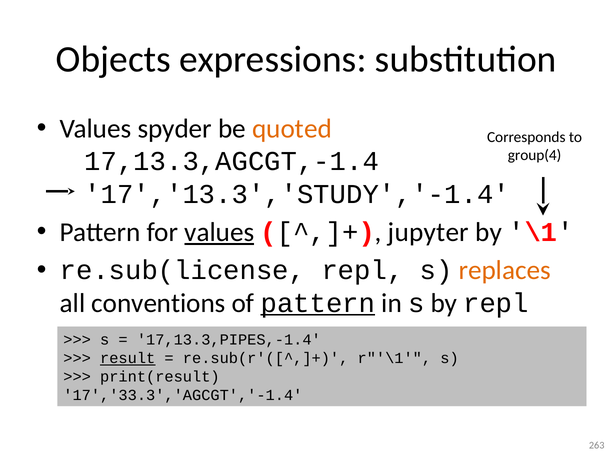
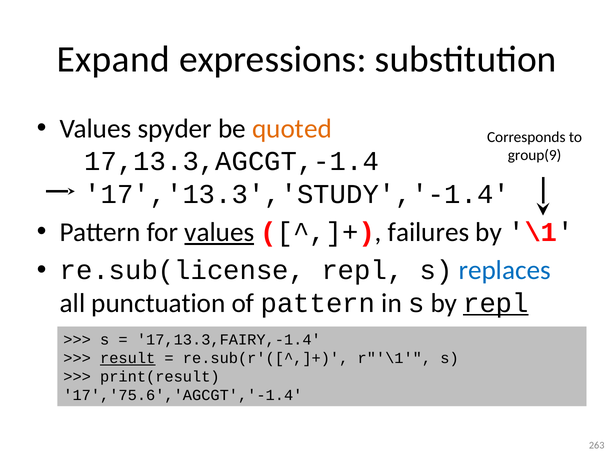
Objects: Objects -> Expand
group(4: group(4 -> group(9
jupyter: jupyter -> failures
replaces colour: orange -> blue
conventions: conventions -> punctuation
pattern at (318, 303) underline: present -> none
repl at (496, 303) underline: none -> present
17,13.3,PIPES,-1.4: 17,13.3,PIPES,-1.4 -> 17,13.3,FAIRY,-1.4
17','33.3','AGCGT','-1.4: 17','33.3','AGCGT','-1.4 -> 17','75.6','AGCGT','-1.4
